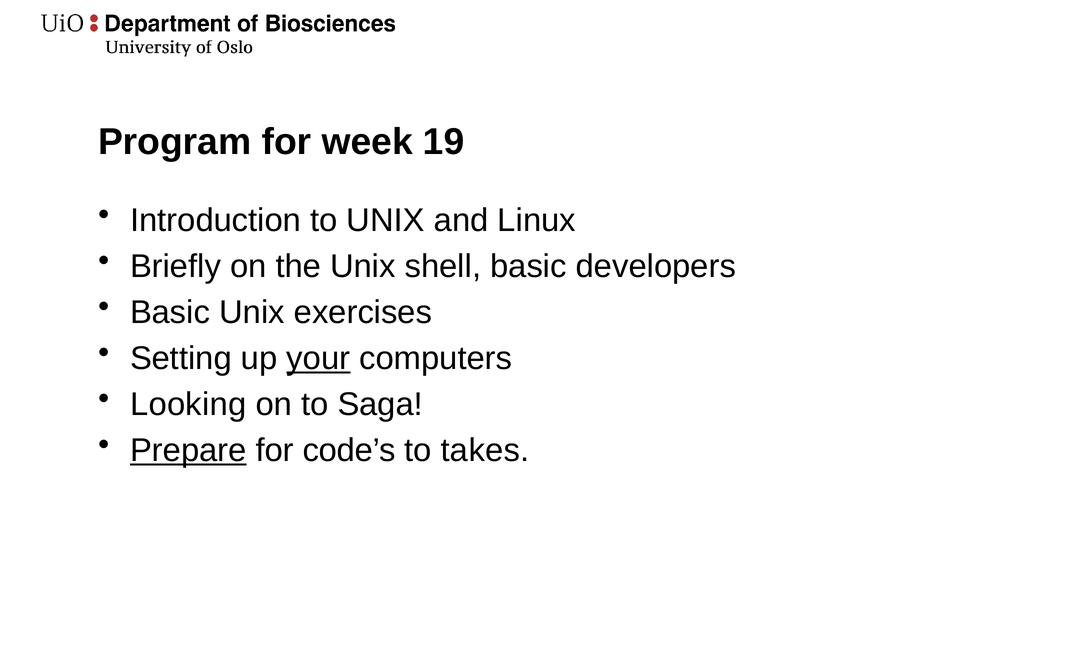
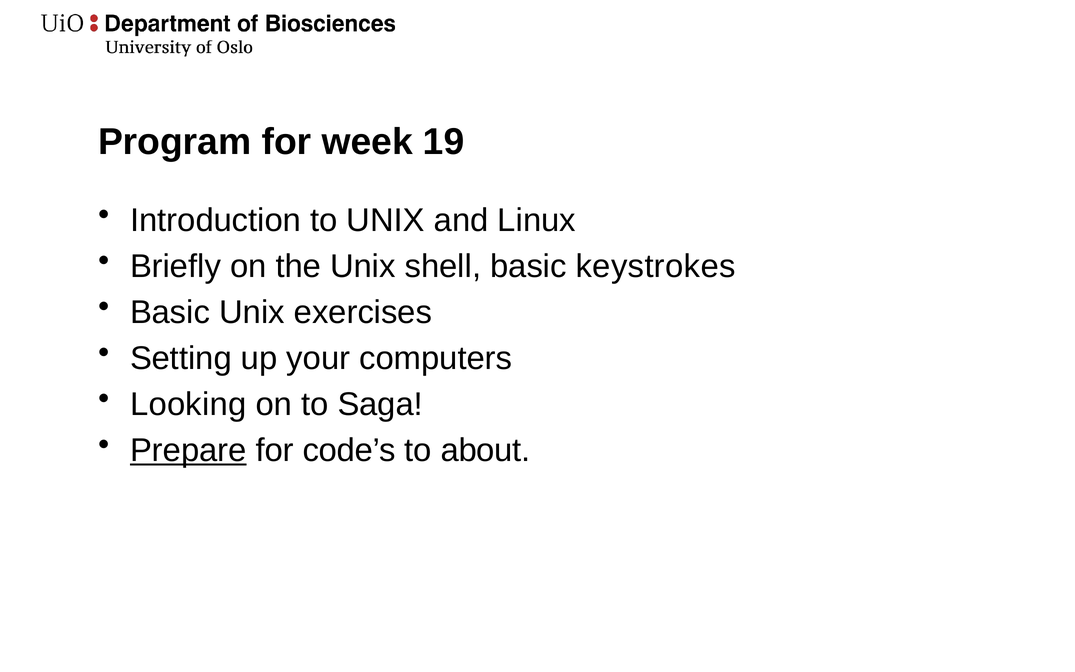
developers: developers -> keystrokes
your underline: present -> none
takes: takes -> about
